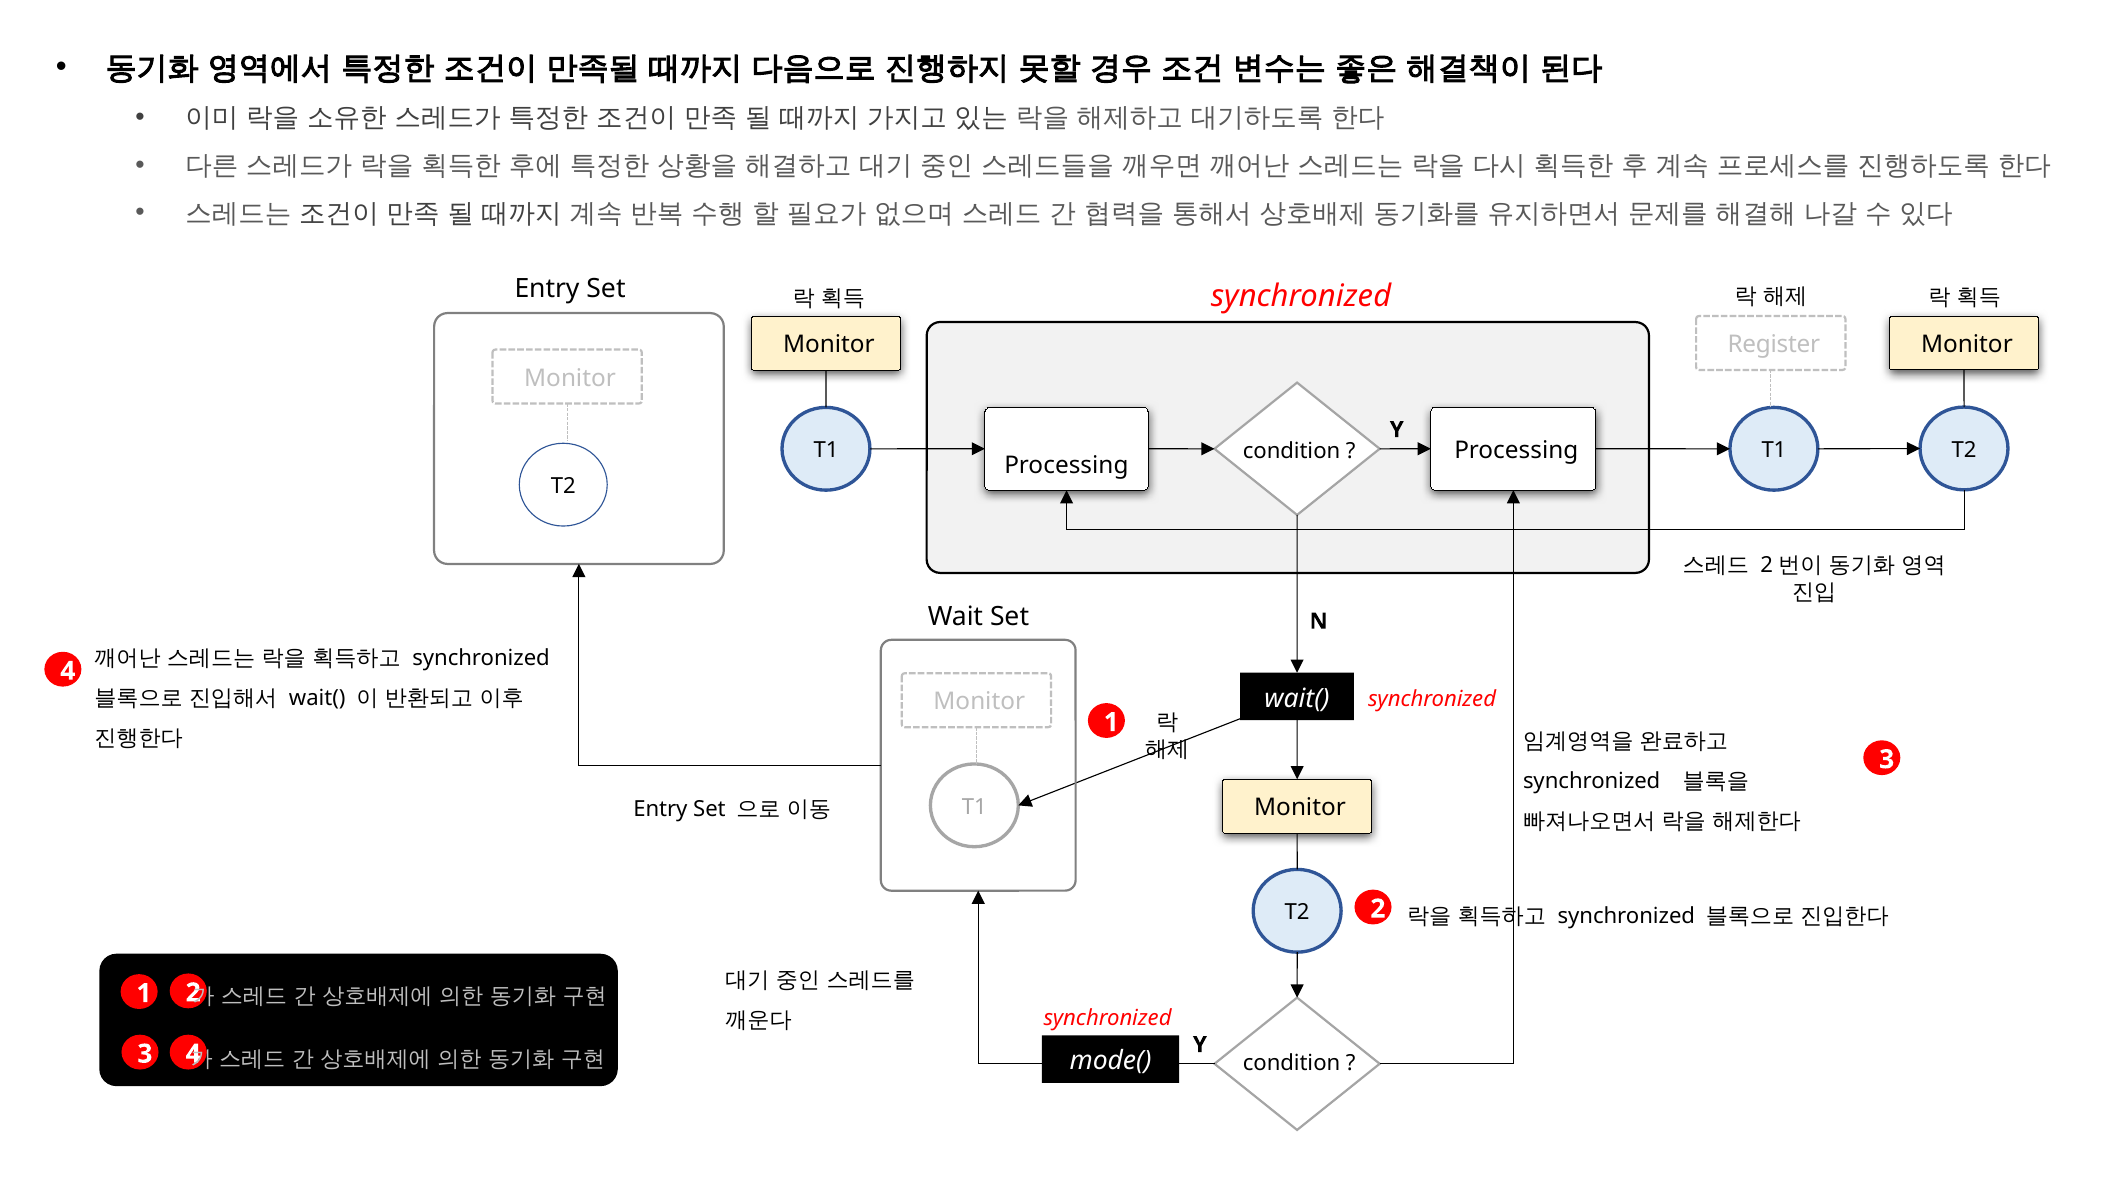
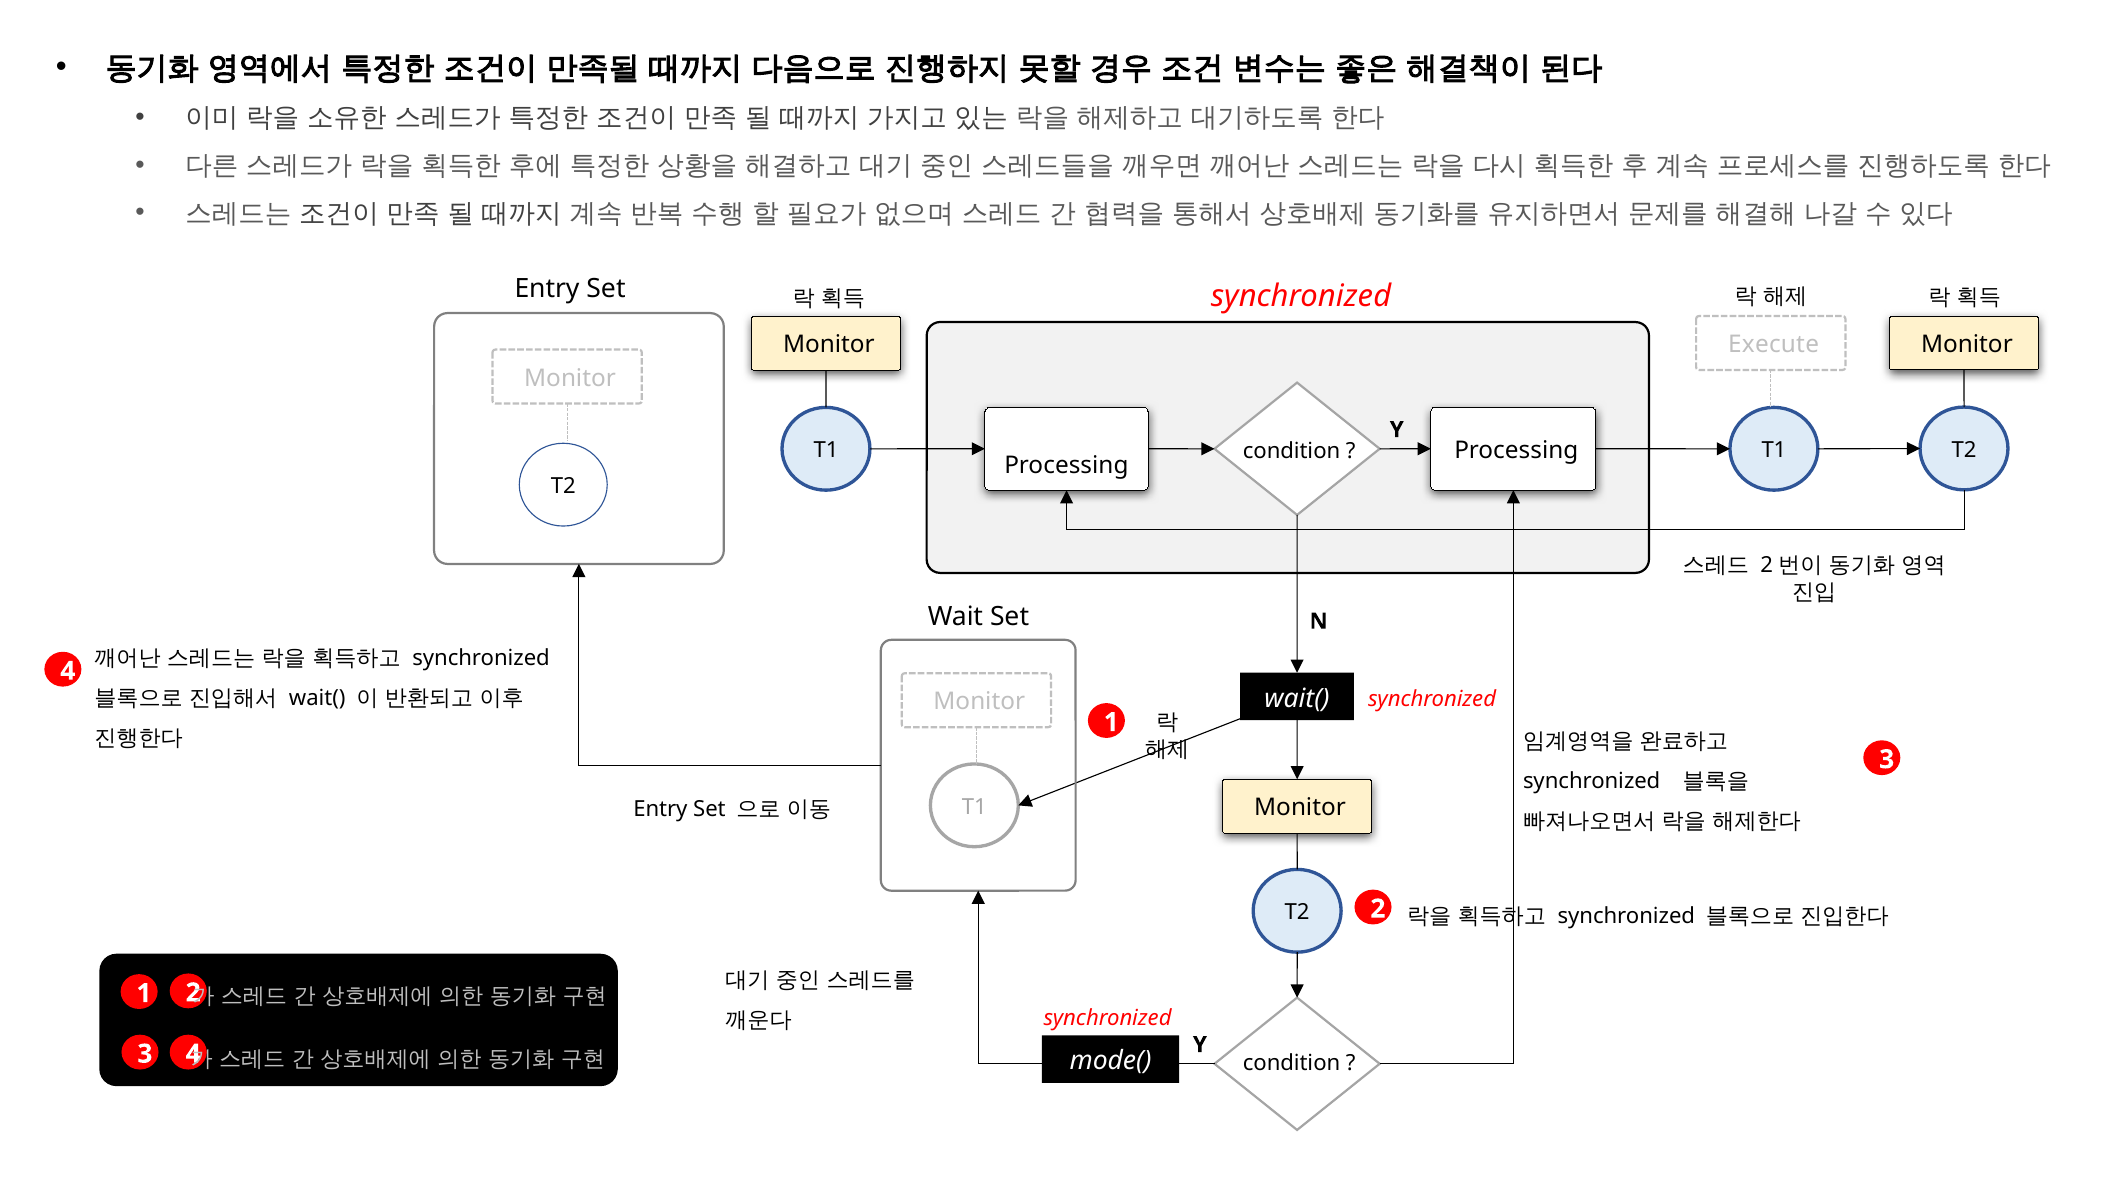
Register: Register -> Execute
